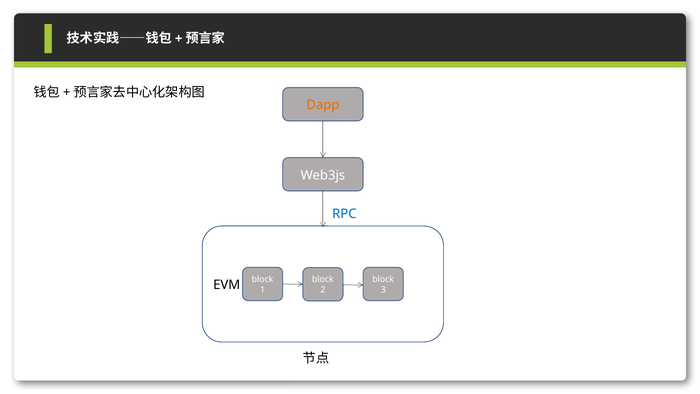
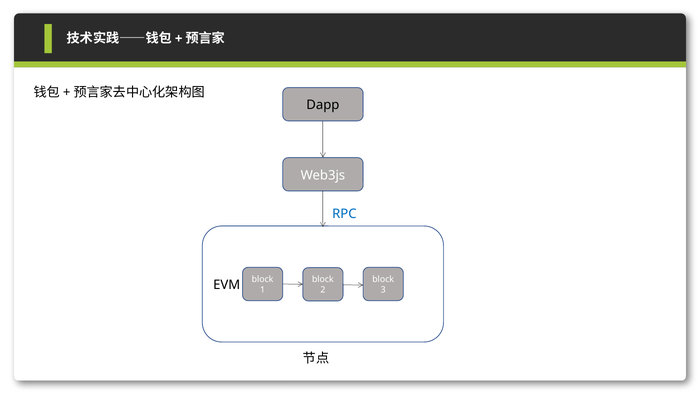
Dapp colour: orange -> black
